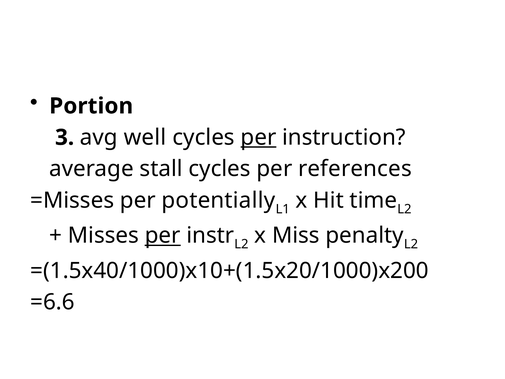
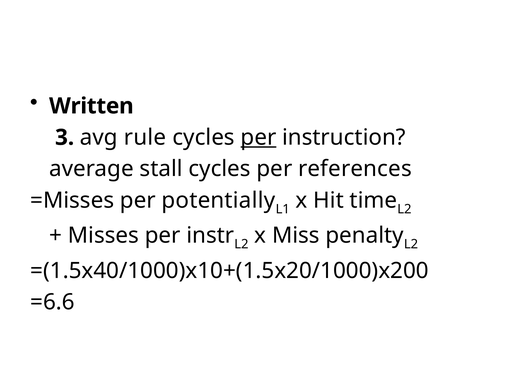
Portion: Portion -> Written
well: well -> rule
per at (163, 235) underline: present -> none
